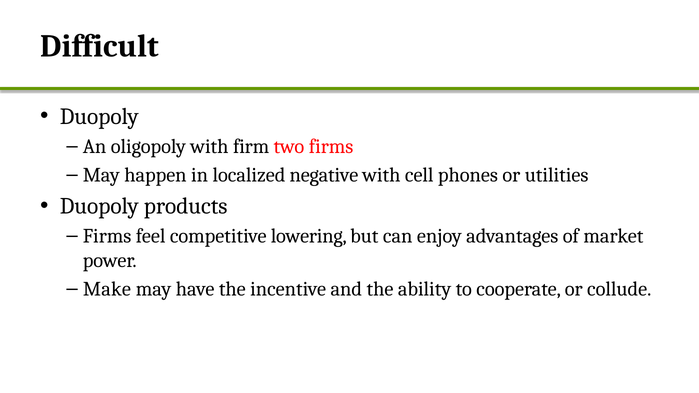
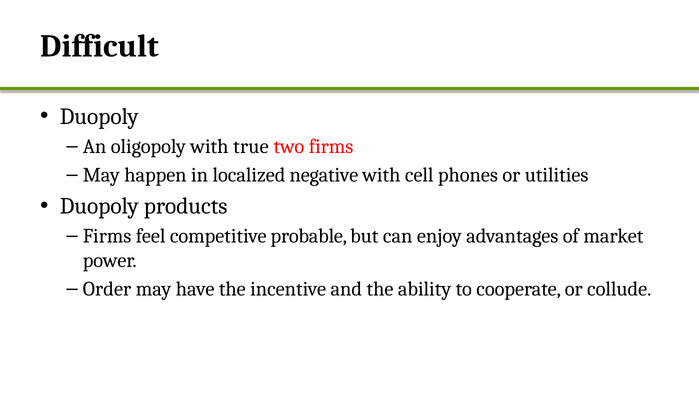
firm: firm -> true
lowering: lowering -> probable
Make: Make -> Order
